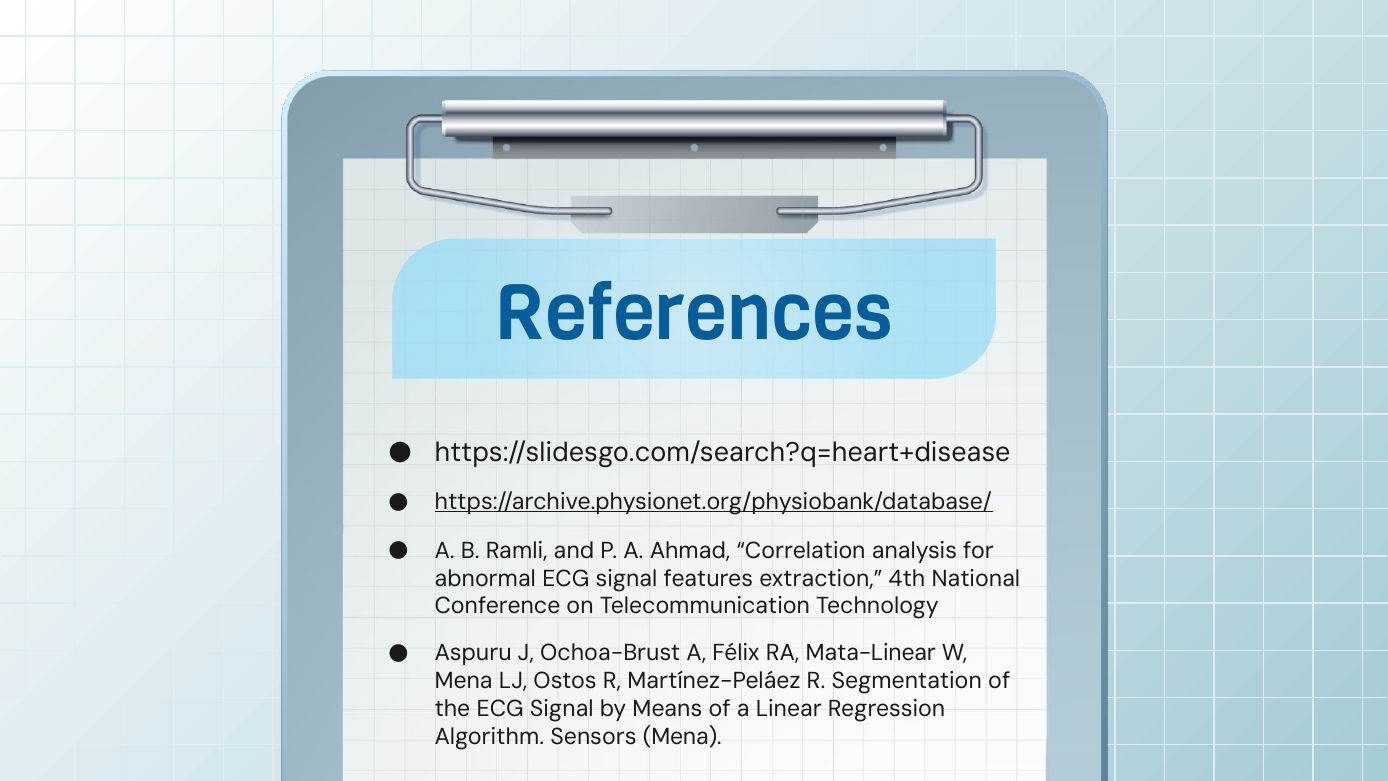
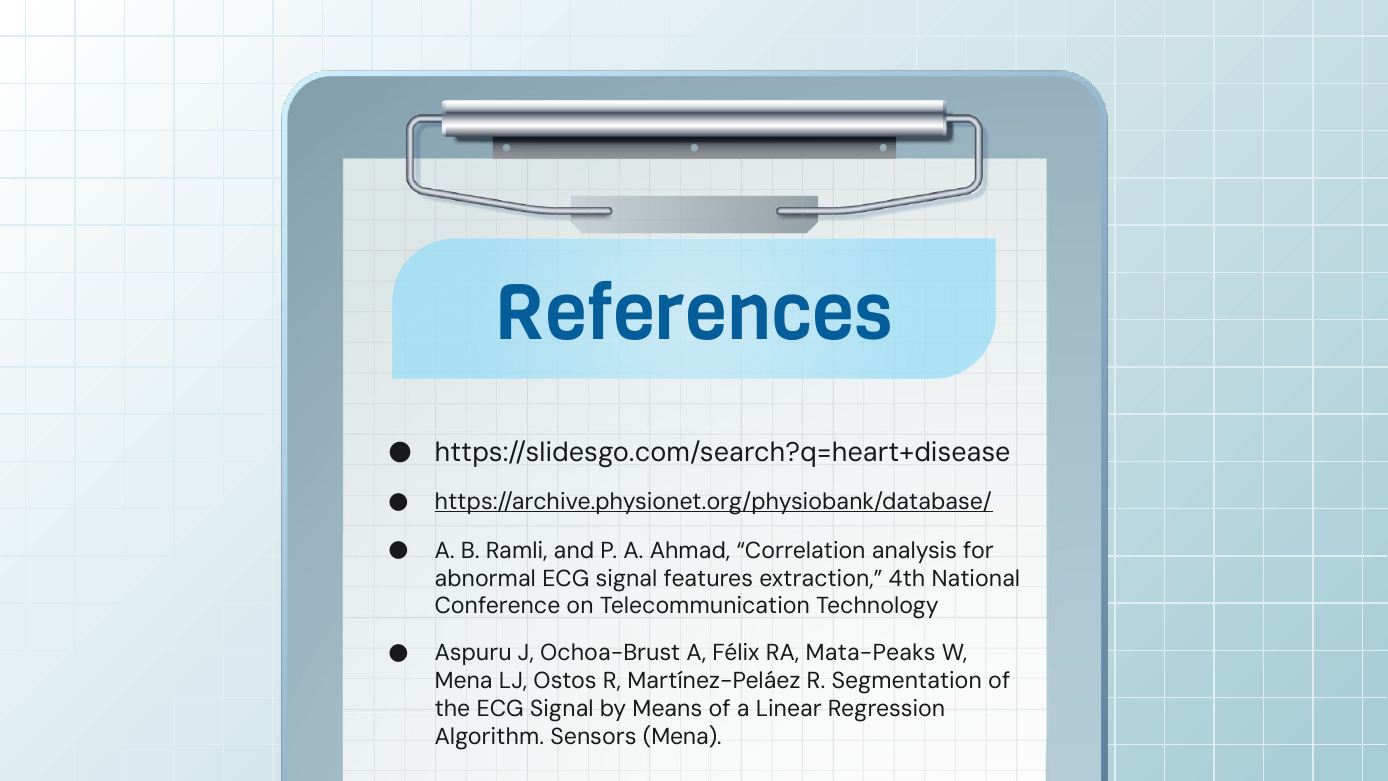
Mata-Linear: Mata-Linear -> Mata-Peaks
